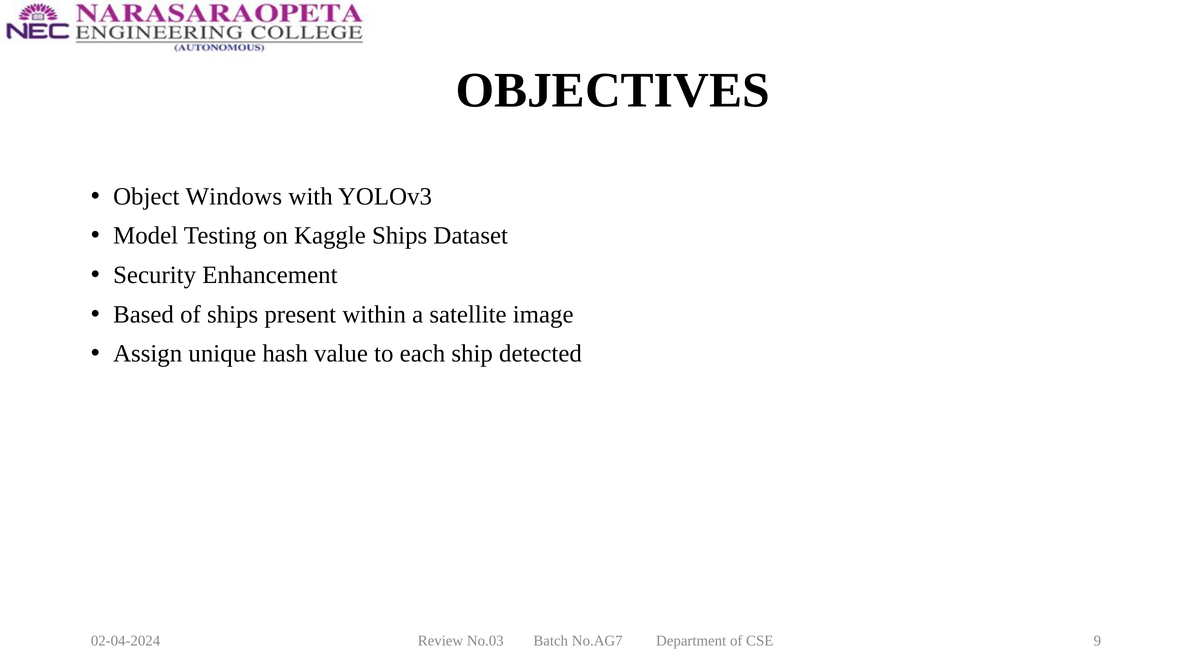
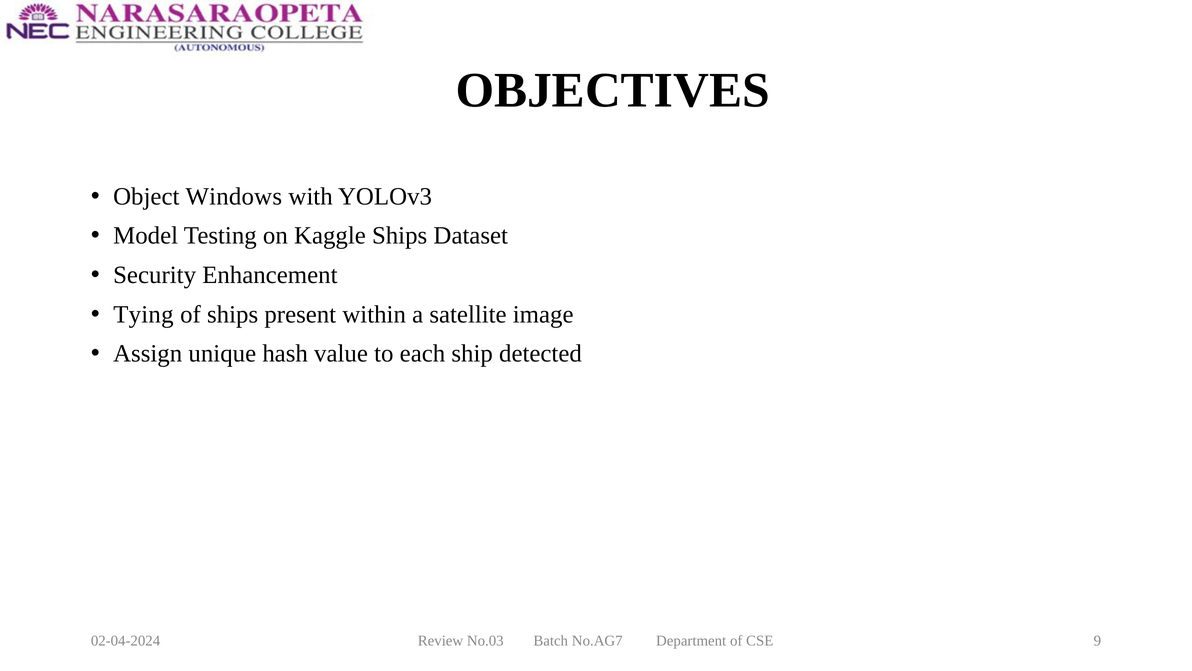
Based: Based -> Tying
